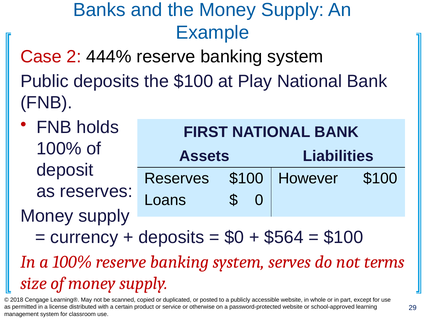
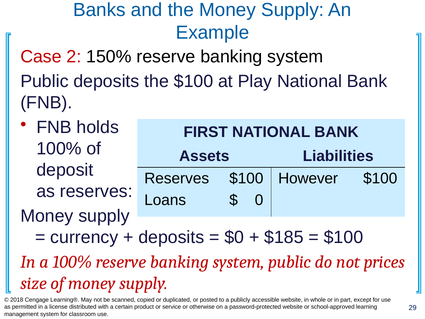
444%: 444% -> 150%
$564: $564 -> $185
serves at (290, 262): serves -> public
terms: terms -> prices
